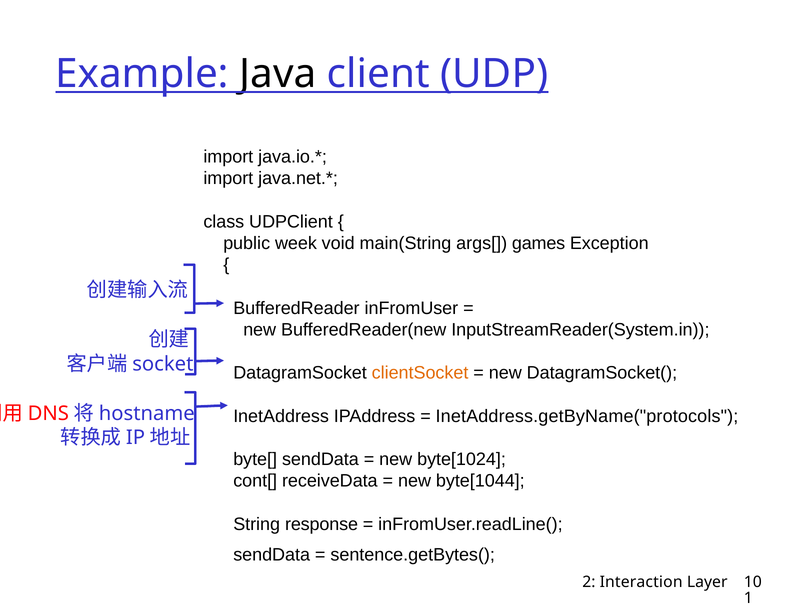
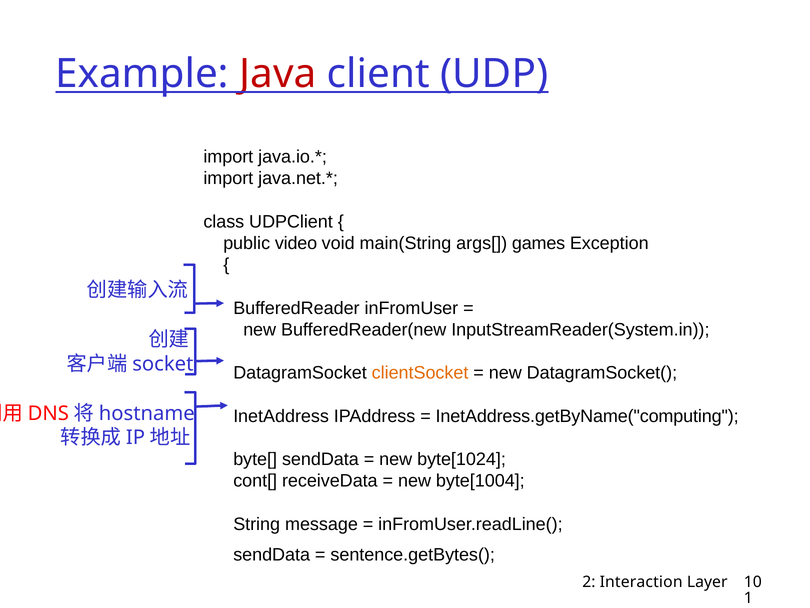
Java colour: black -> red
week: week -> video
InetAddress.getByName("protocols: InetAddress.getByName("protocols -> InetAddress.getByName("computing
byte[1044: byte[1044 -> byte[1004
response: response -> message
